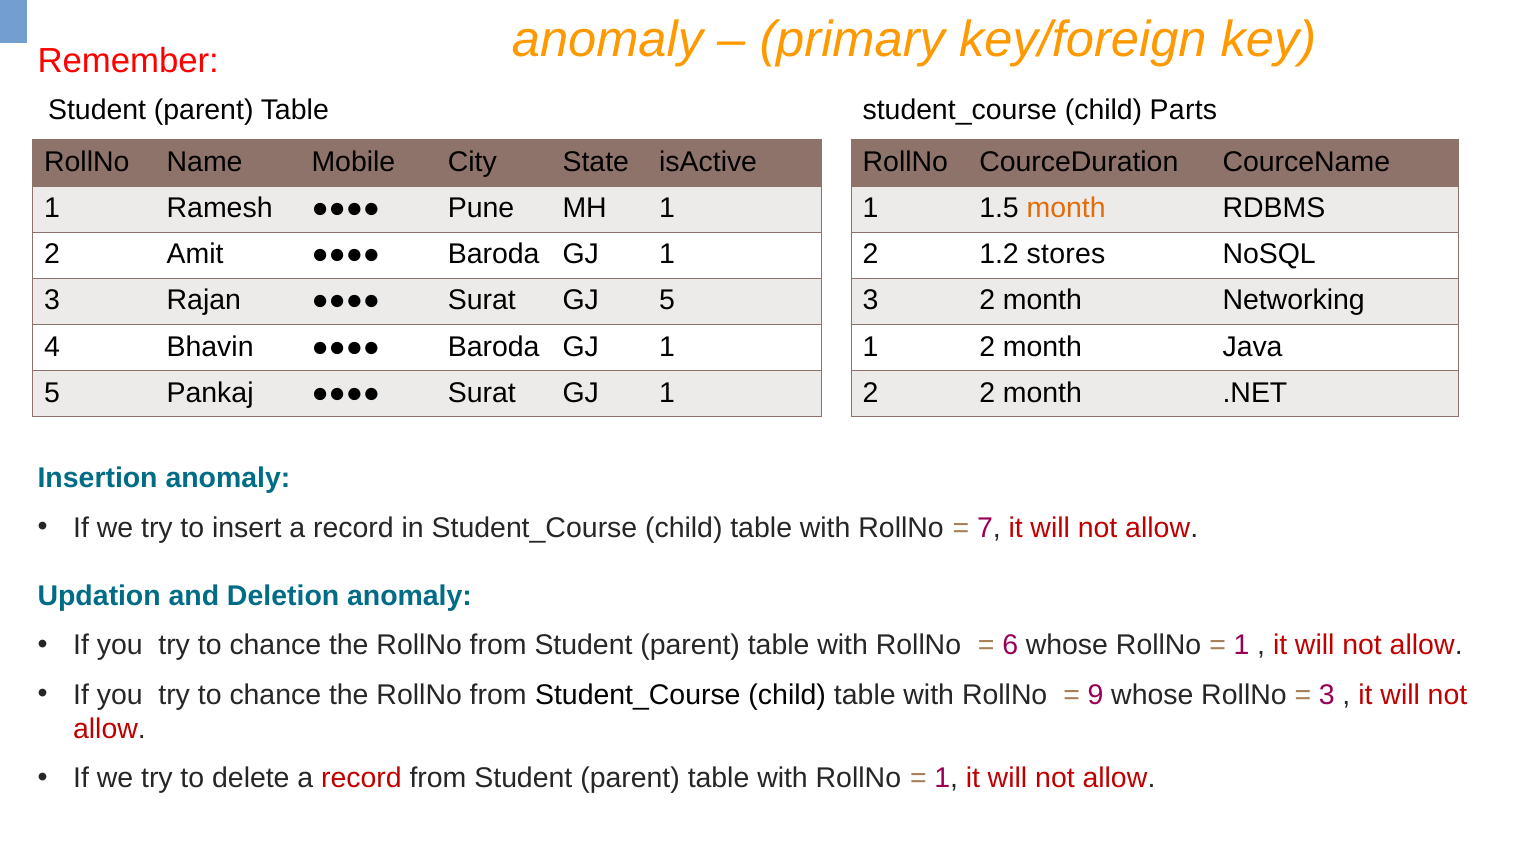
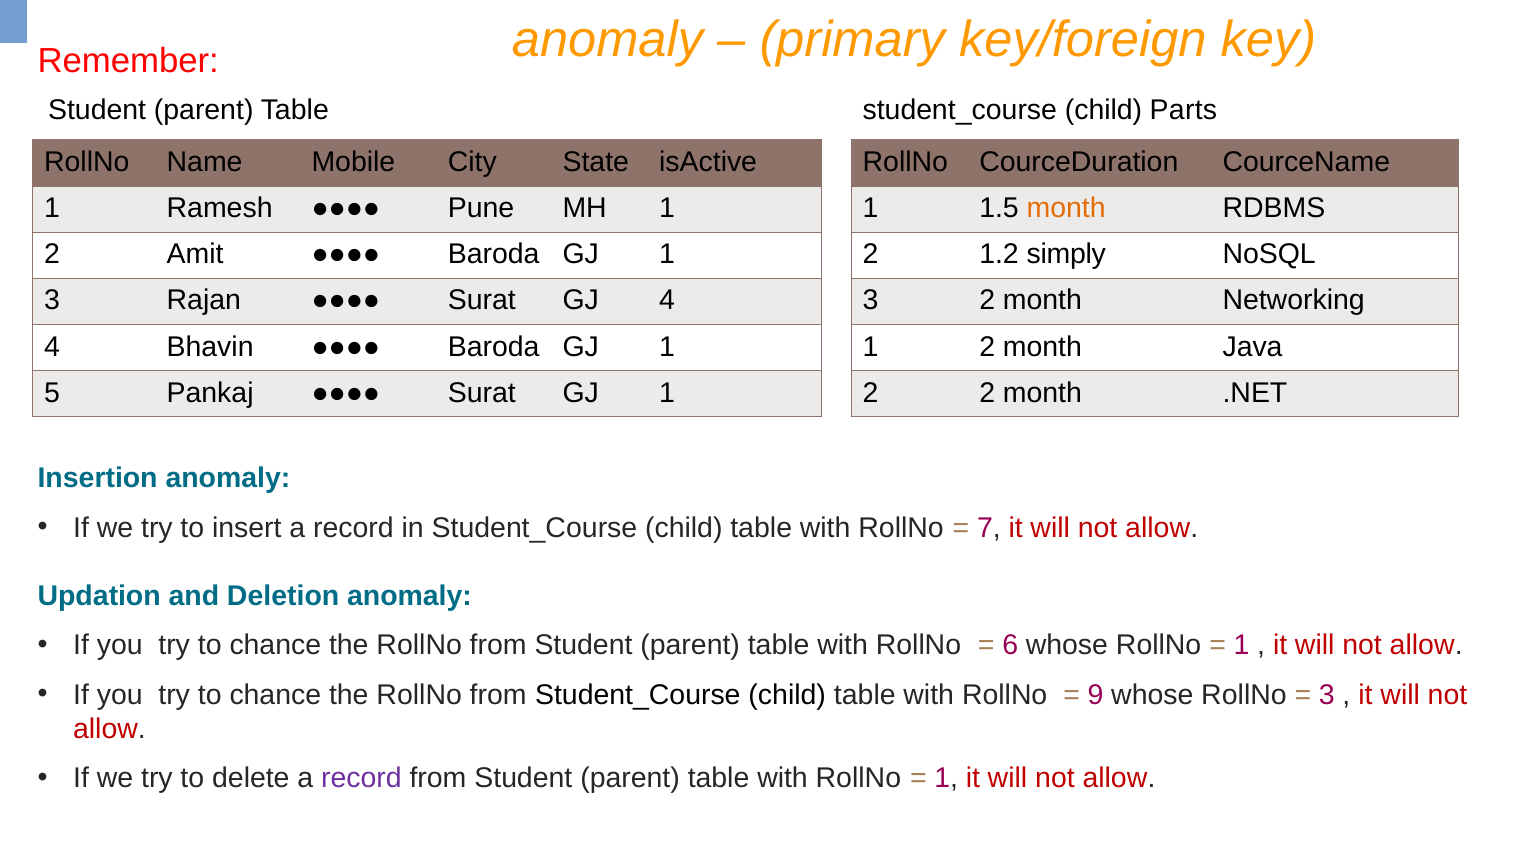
stores: stores -> simply
GJ 5: 5 -> 4
record at (361, 778) colour: red -> purple
